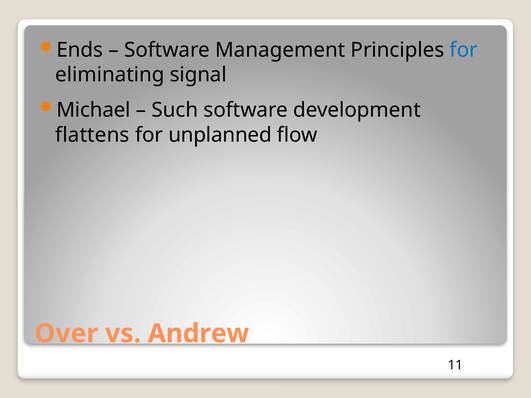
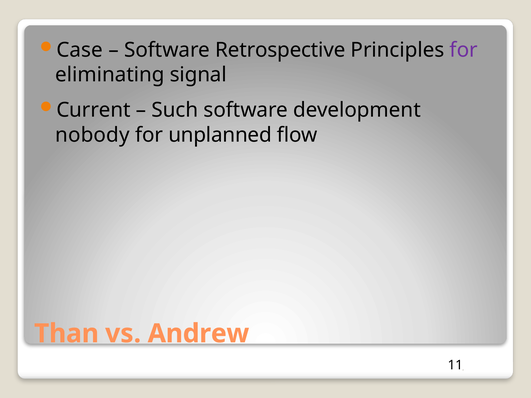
Ends: Ends -> Case
Management: Management -> Retrospective
for at (464, 50) colour: blue -> purple
Michael: Michael -> Current
flattens: flattens -> nobody
Over: Over -> Than
